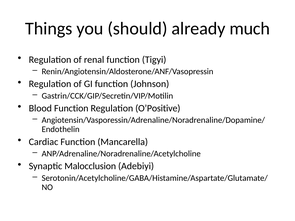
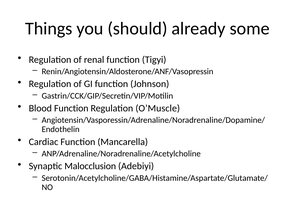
much: much -> some
O’Positive: O’Positive -> O’Muscle
